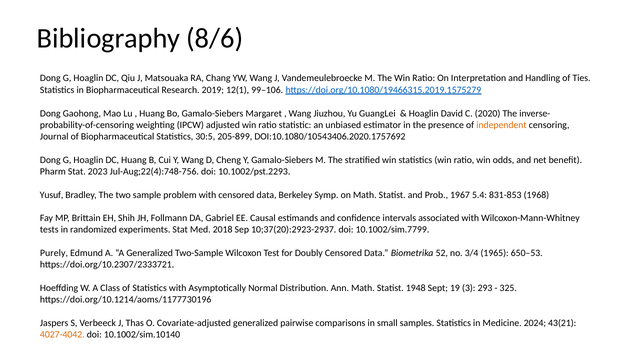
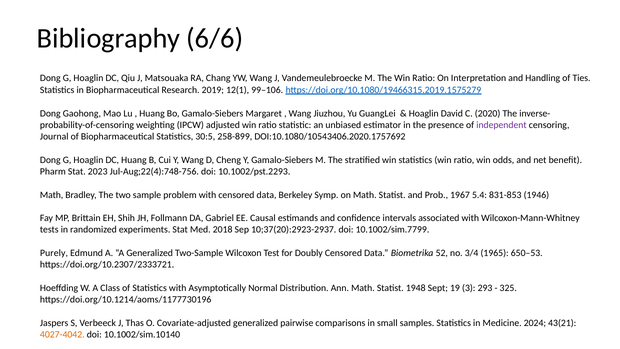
8/6: 8/6 -> 6/6
independent colour: orange -> purple
205-899: 205-899 -> 258-899
Yusuf at (52, 195): Yusuf -> Math
1968: 1968 -> 1946
